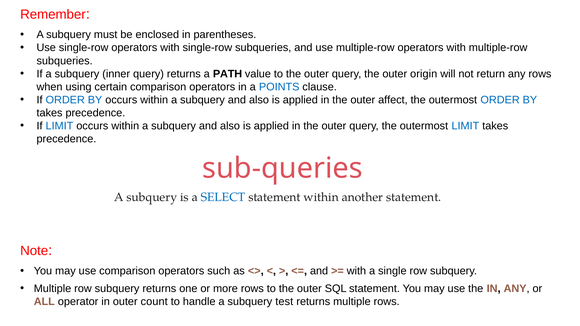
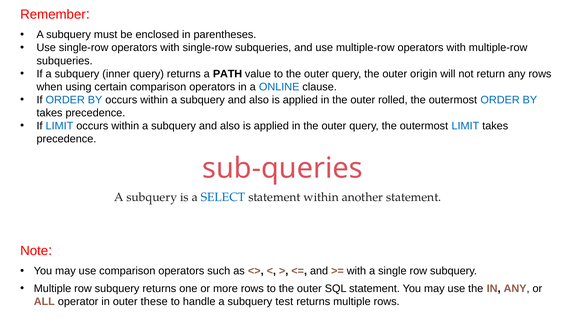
POINTS: POINTS -> ONLINE
affect: affect -> rolled
count: count -> these
